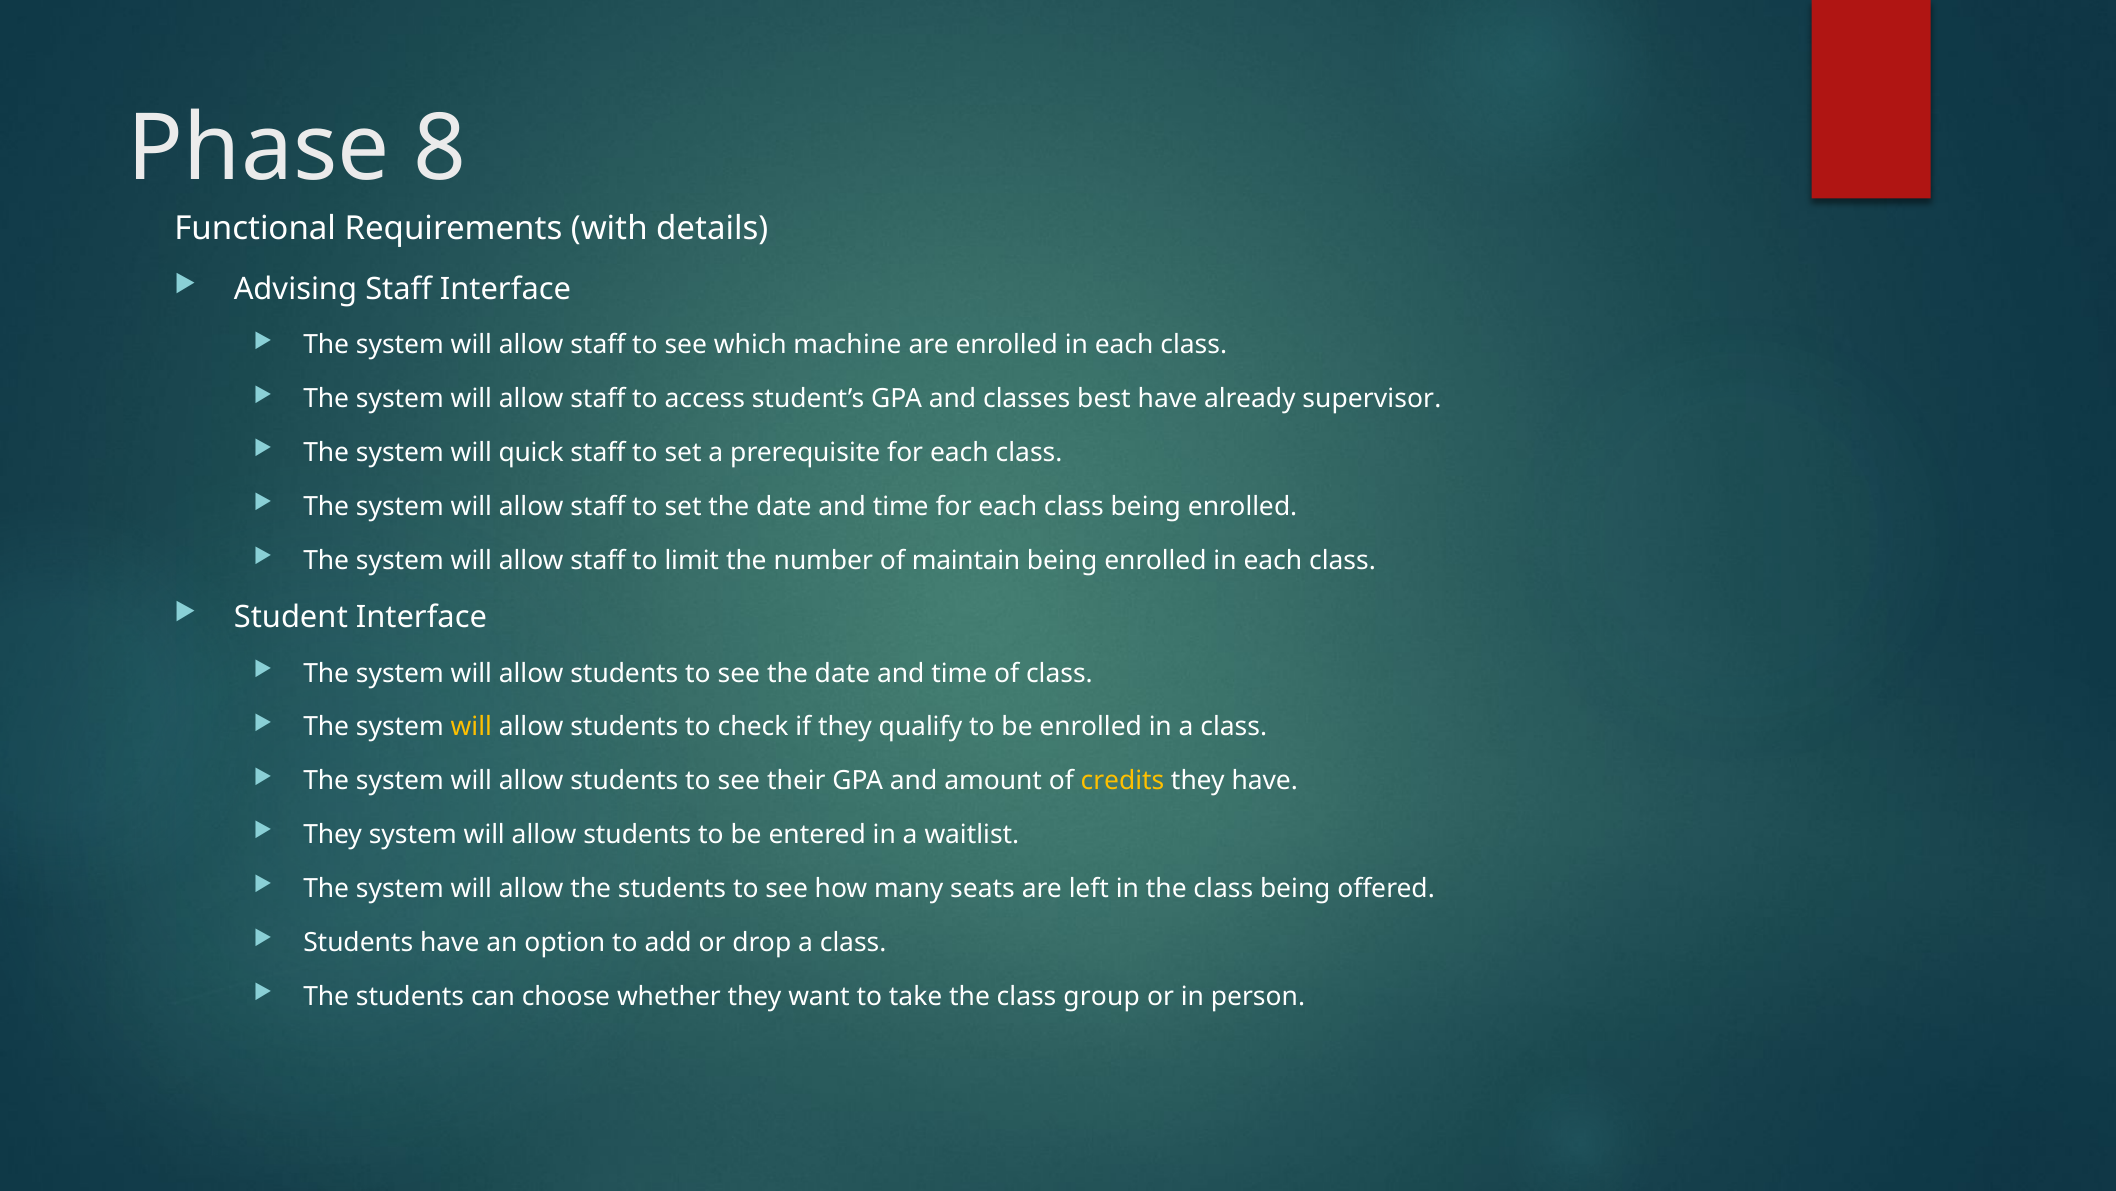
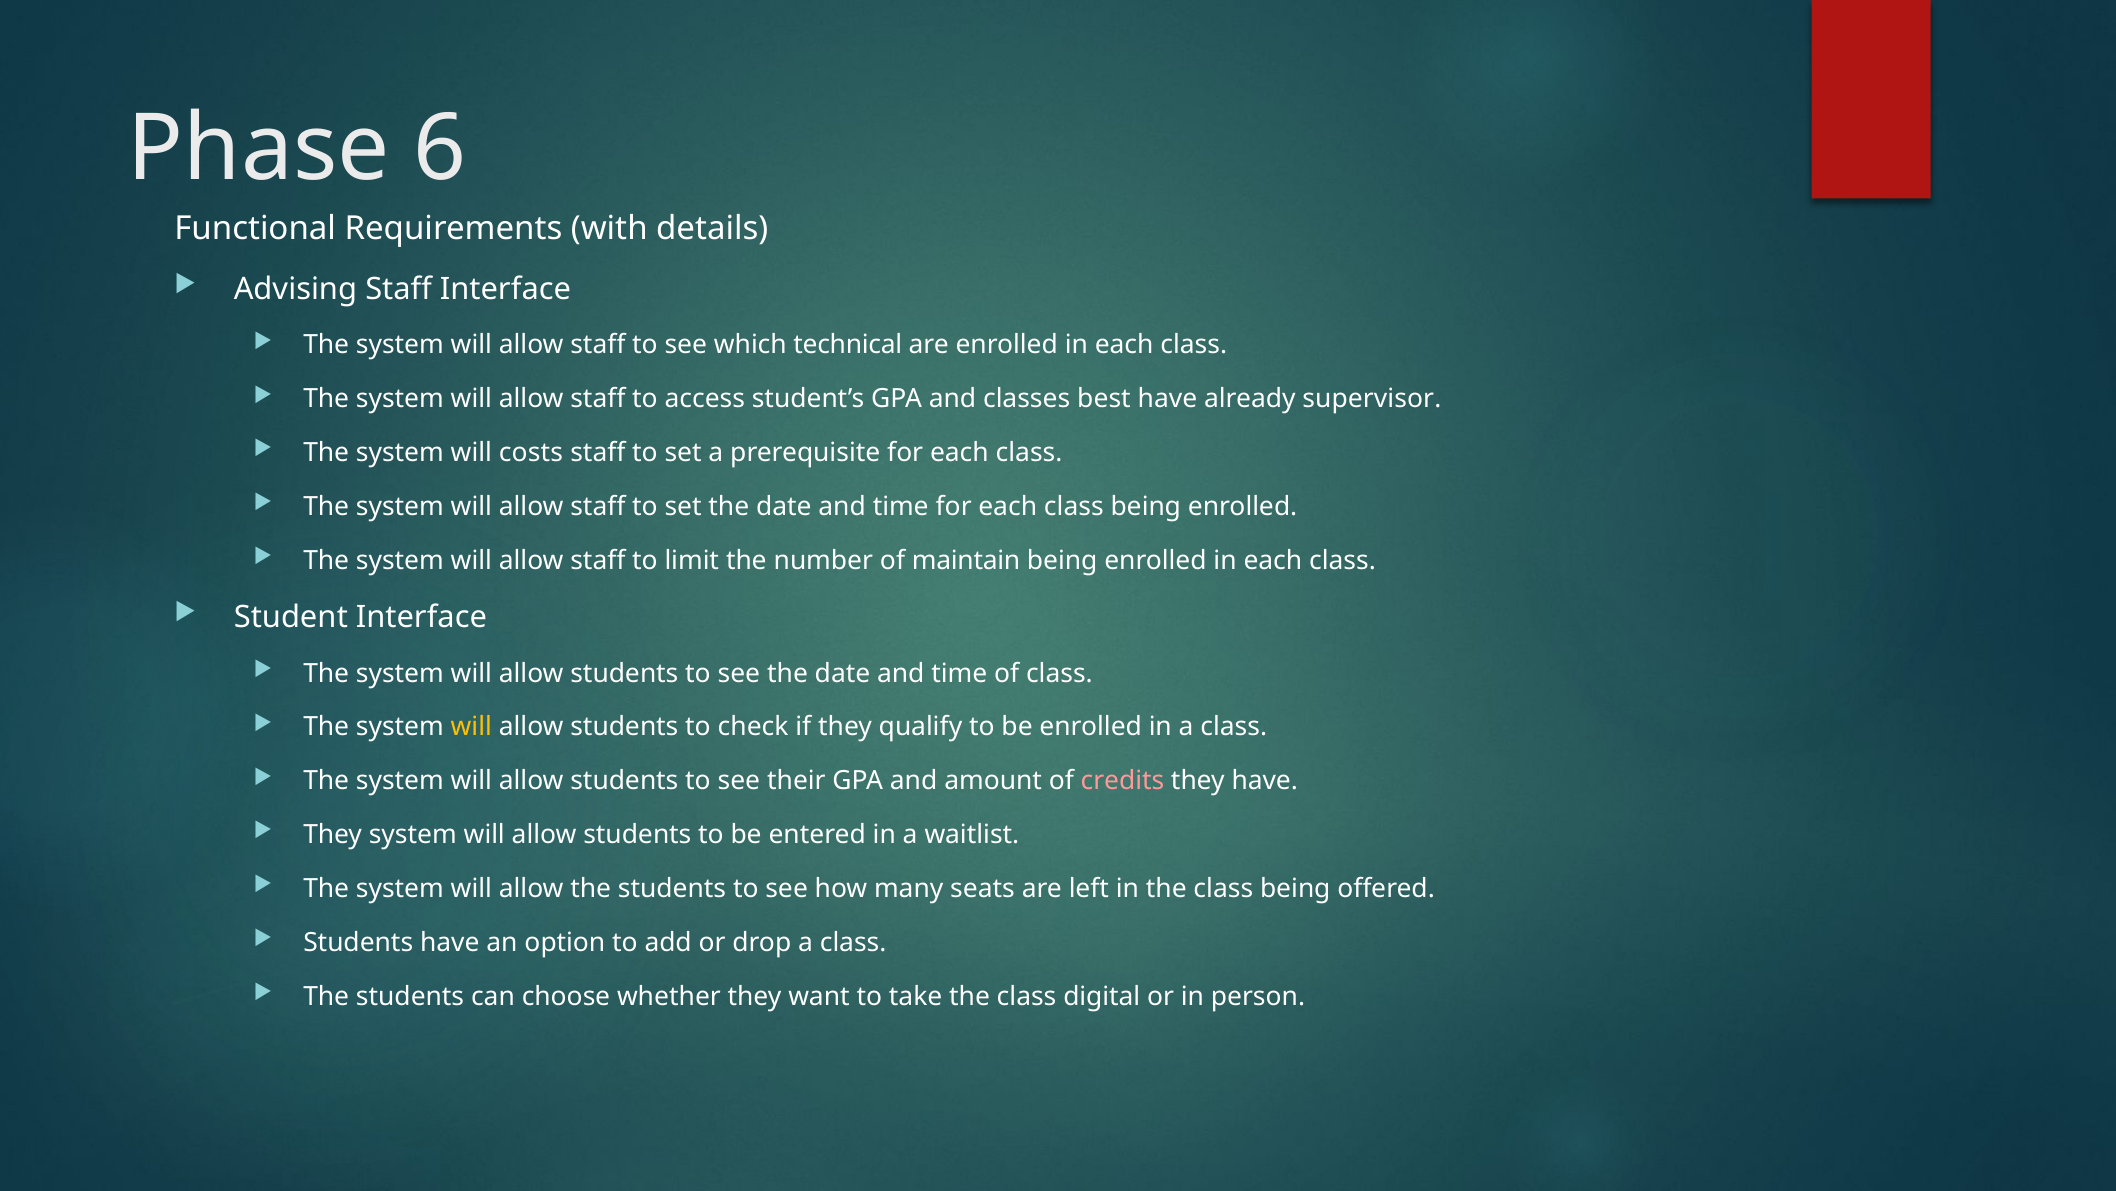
8: 8 -> 6
machine: machine -> technical
quick: quick -> costs
credits colour: yellow -> pink
group: group -> digital
